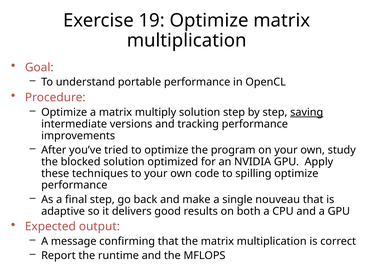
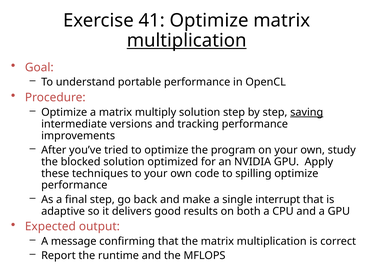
19: 19 -> 41
multiplication at (187, 41) underline: none -> present
nouveau: nouveau -> interrupt
